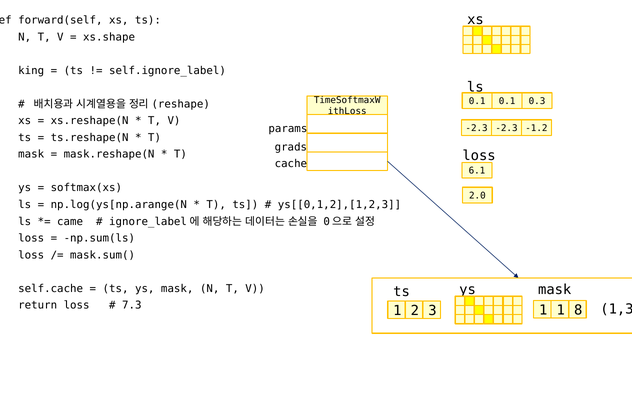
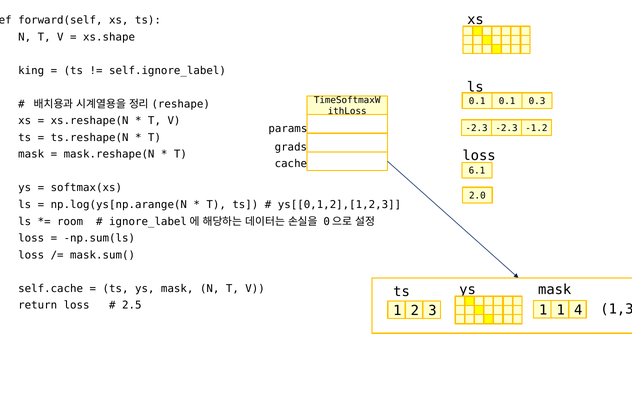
came: came -> room
7.3: 7.3 -> 2.5
8: 8 -> 4
